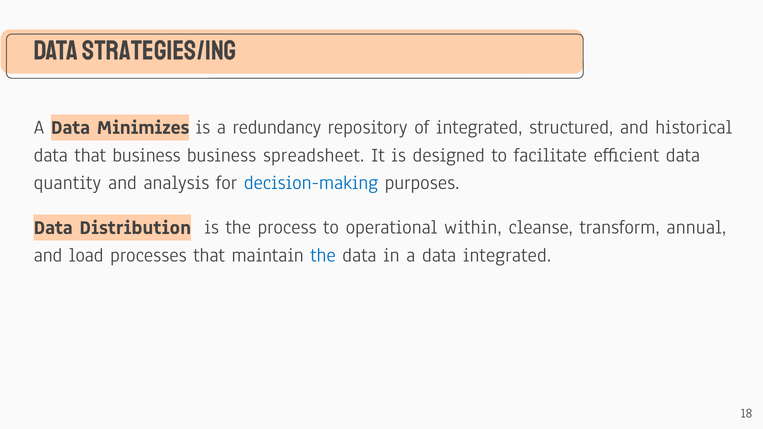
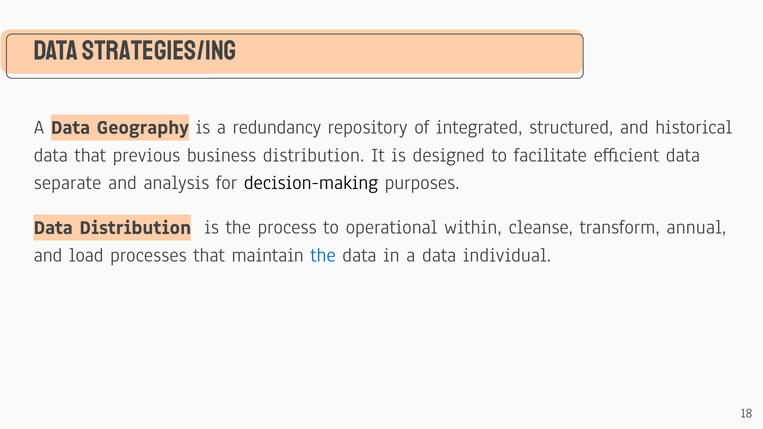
Minimizes: Minimizes -> Geography
that business: business -> previous
business spreadsheet: spreadsheet -> distribution
quantity: quantity -> separate
decision-making colour: blue -> black
data integrated: integrated -> individual
